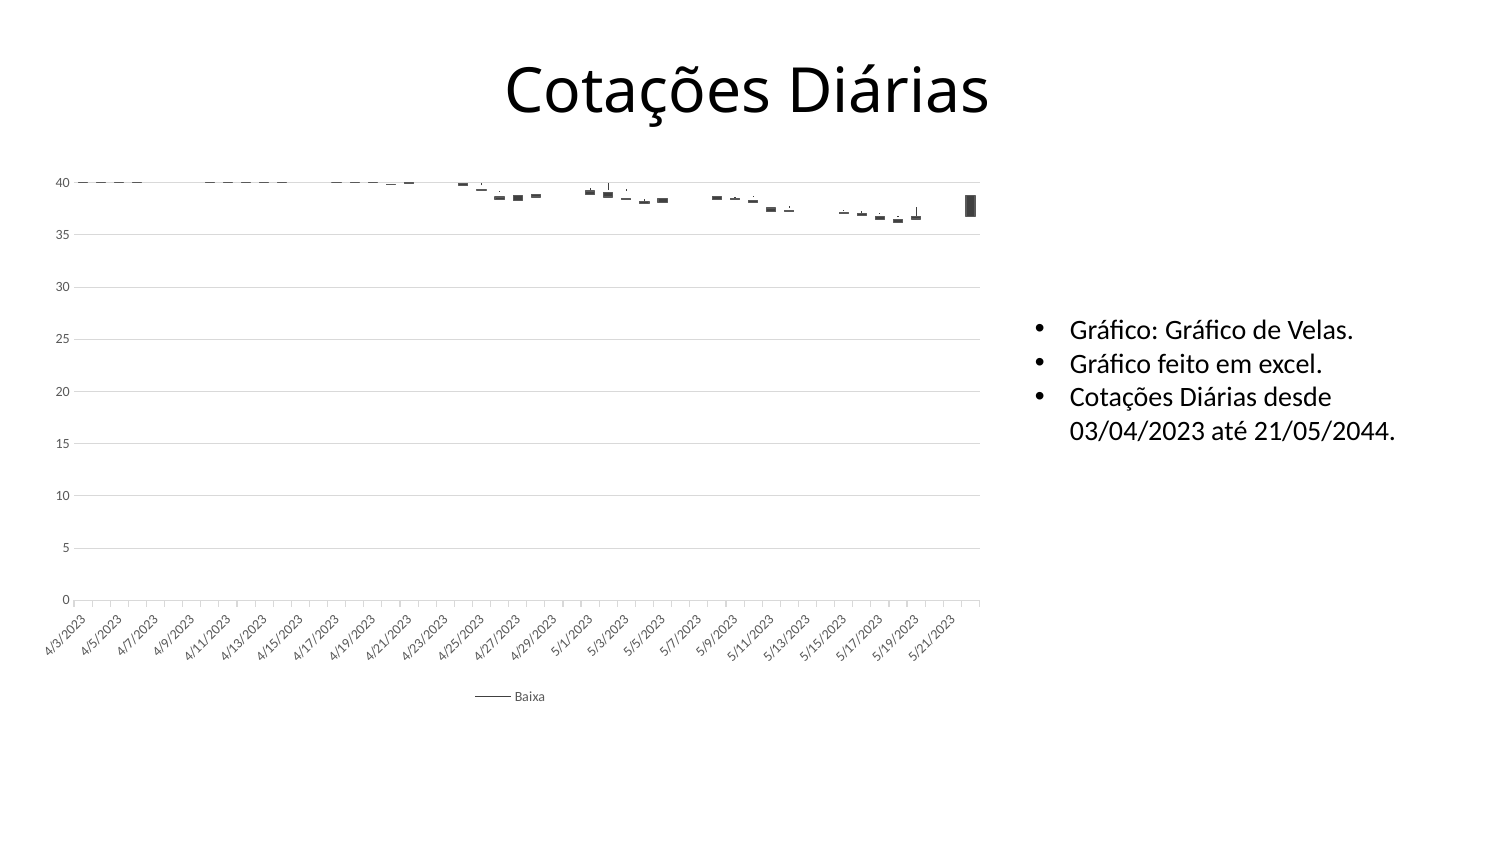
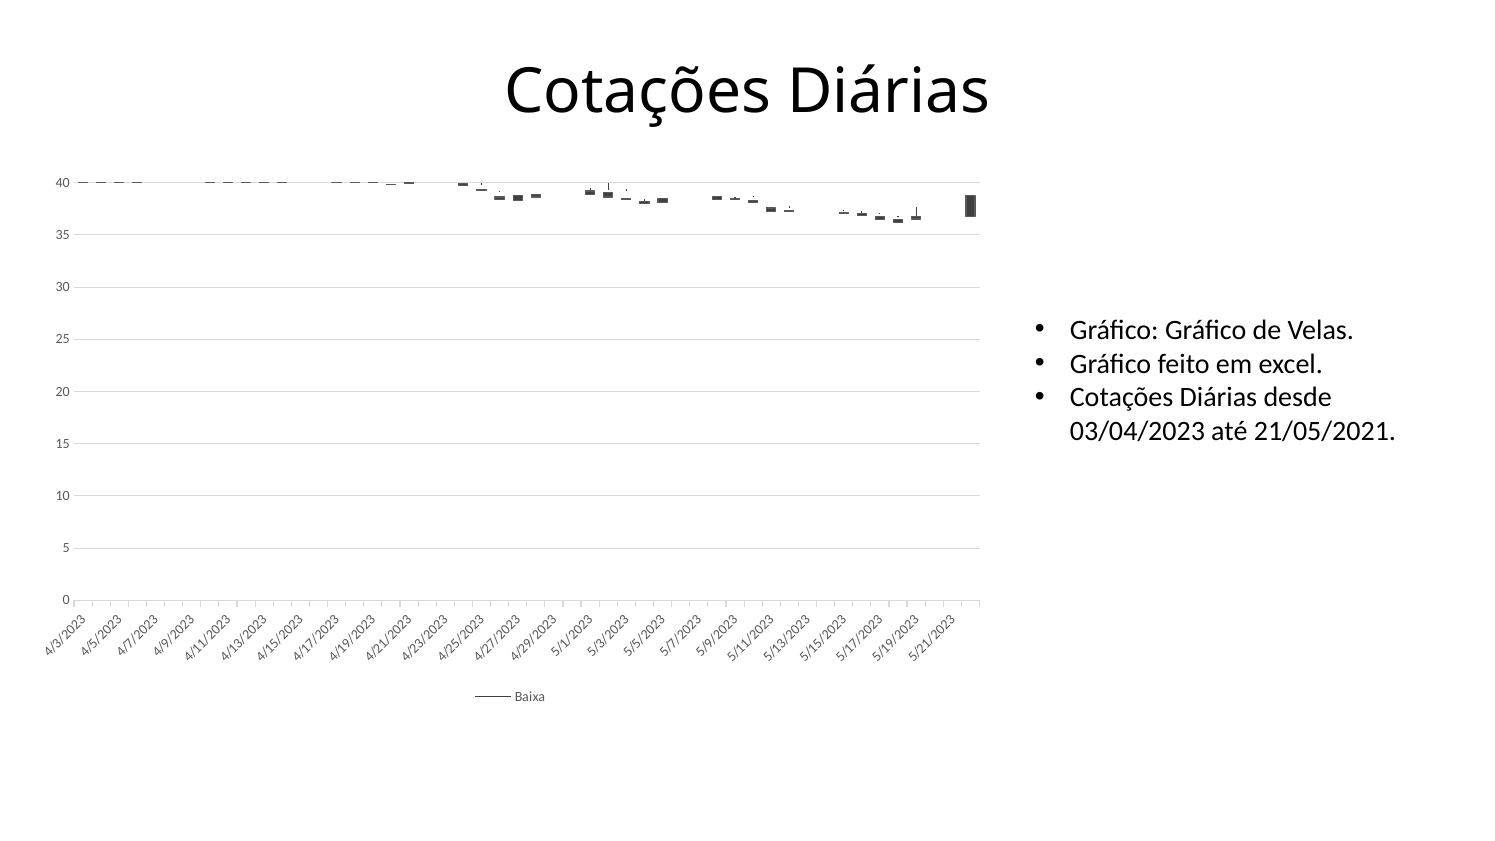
21/05/2044: 21/05/2044 -> 21/05/2021
